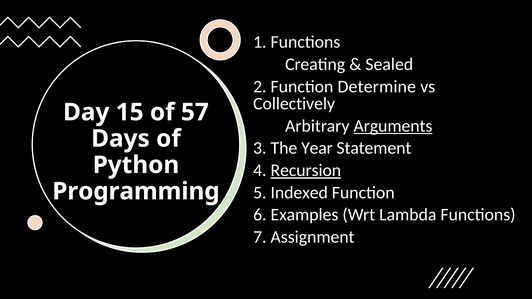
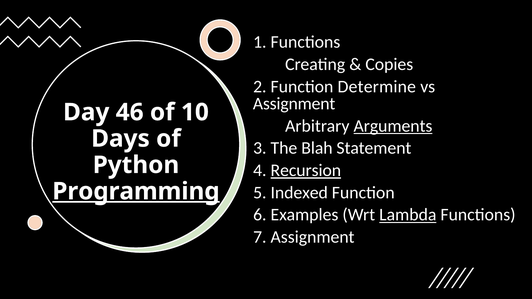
Sealed: Sealed -> Copies
Collectively at (294, 104): Collectively -> Assignment
15: 15 -> 46
57: 57 -> 10
Year: Year -> Blah
Programming underline: none -> present
Lambda underline: none -> present
